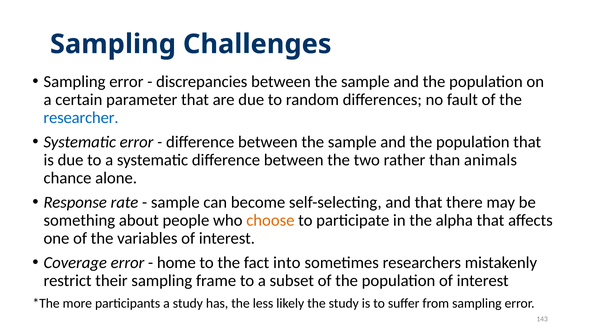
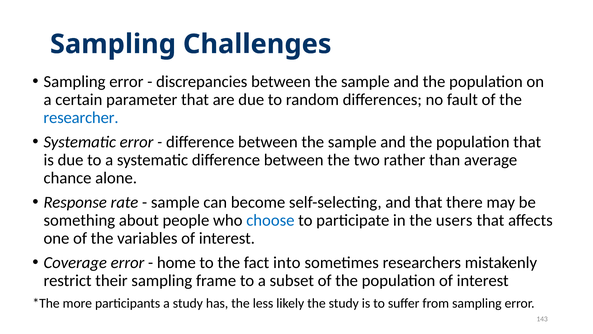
animals: animals -> average
choose colour: orange -> blue
alpha: alpha -> users
